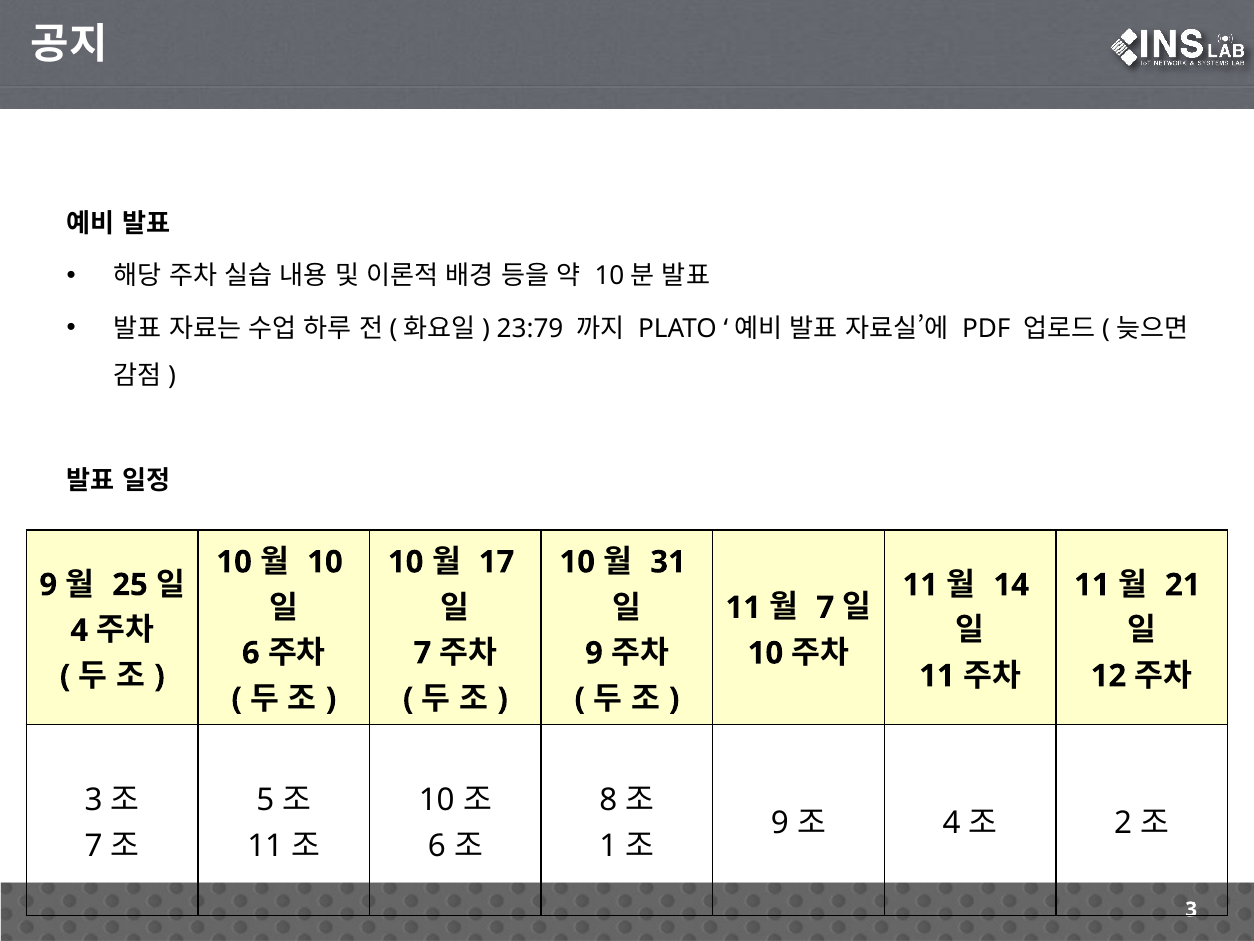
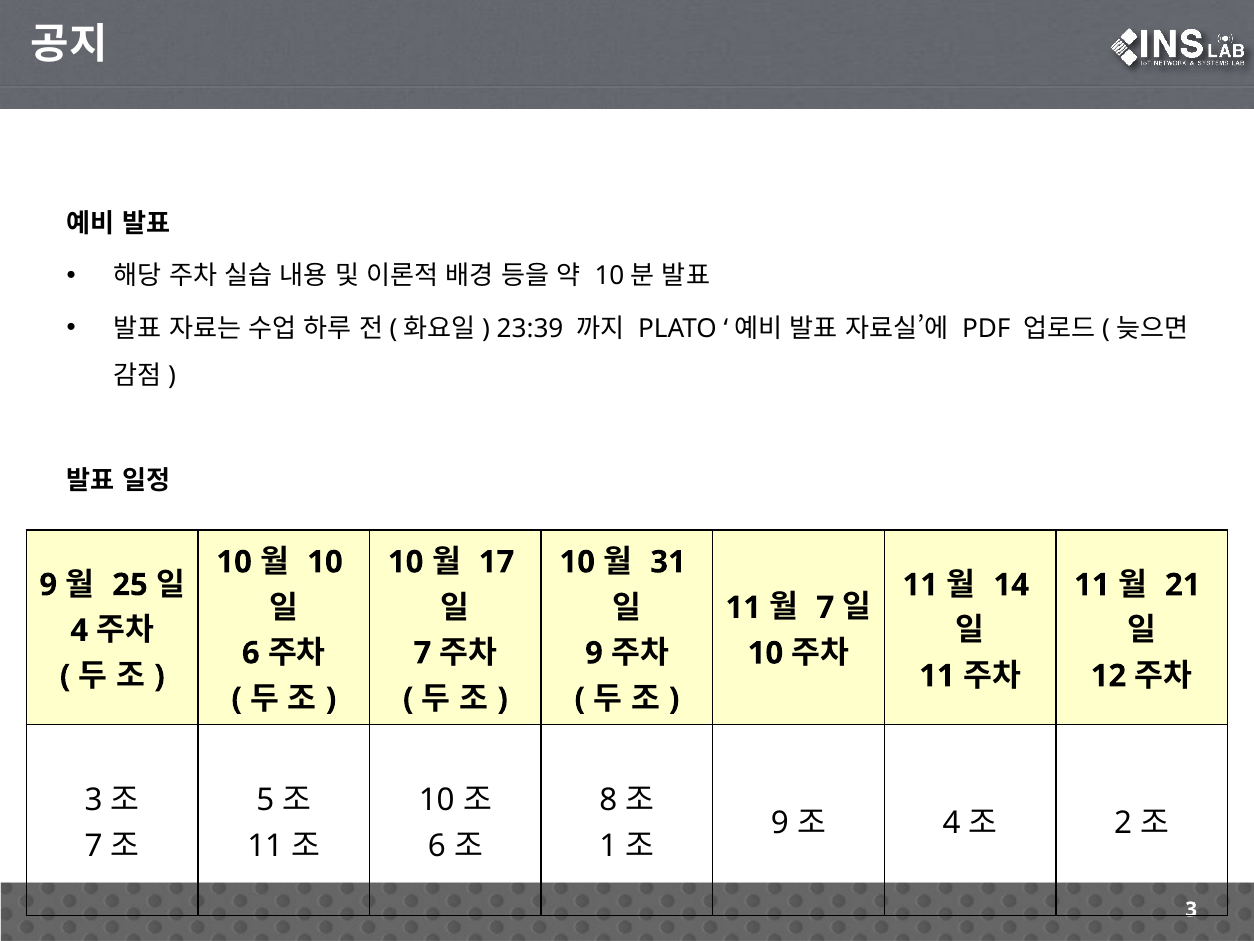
23:79: 23:79 -> 23:39
